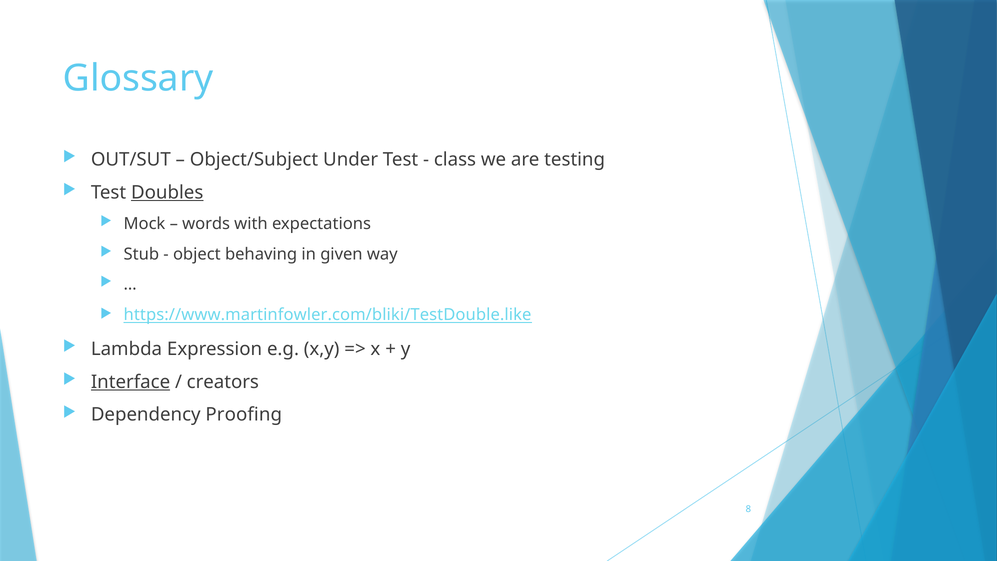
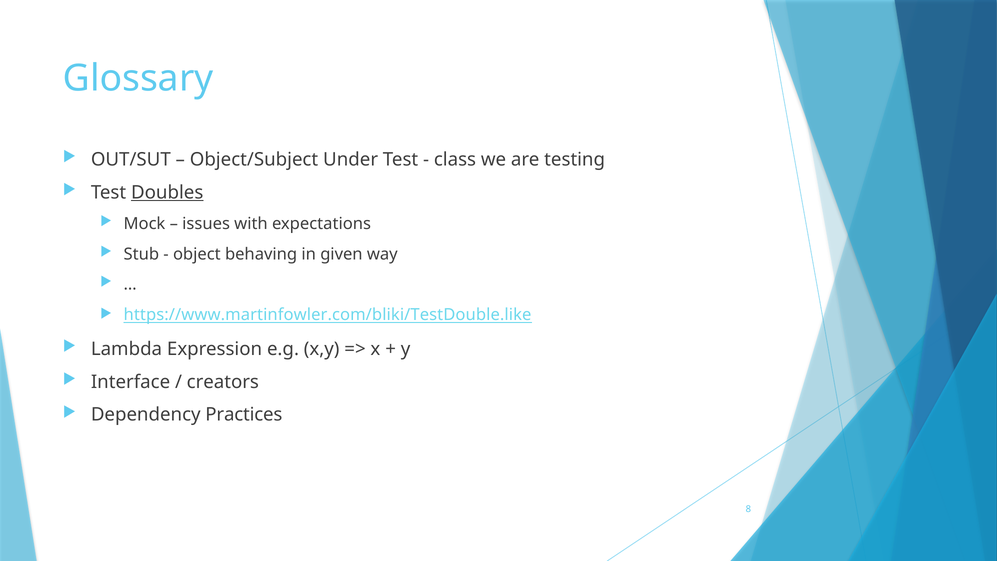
words: words -> issues
Interface underline: present -> none
Proofing: Proofing -> Practices
